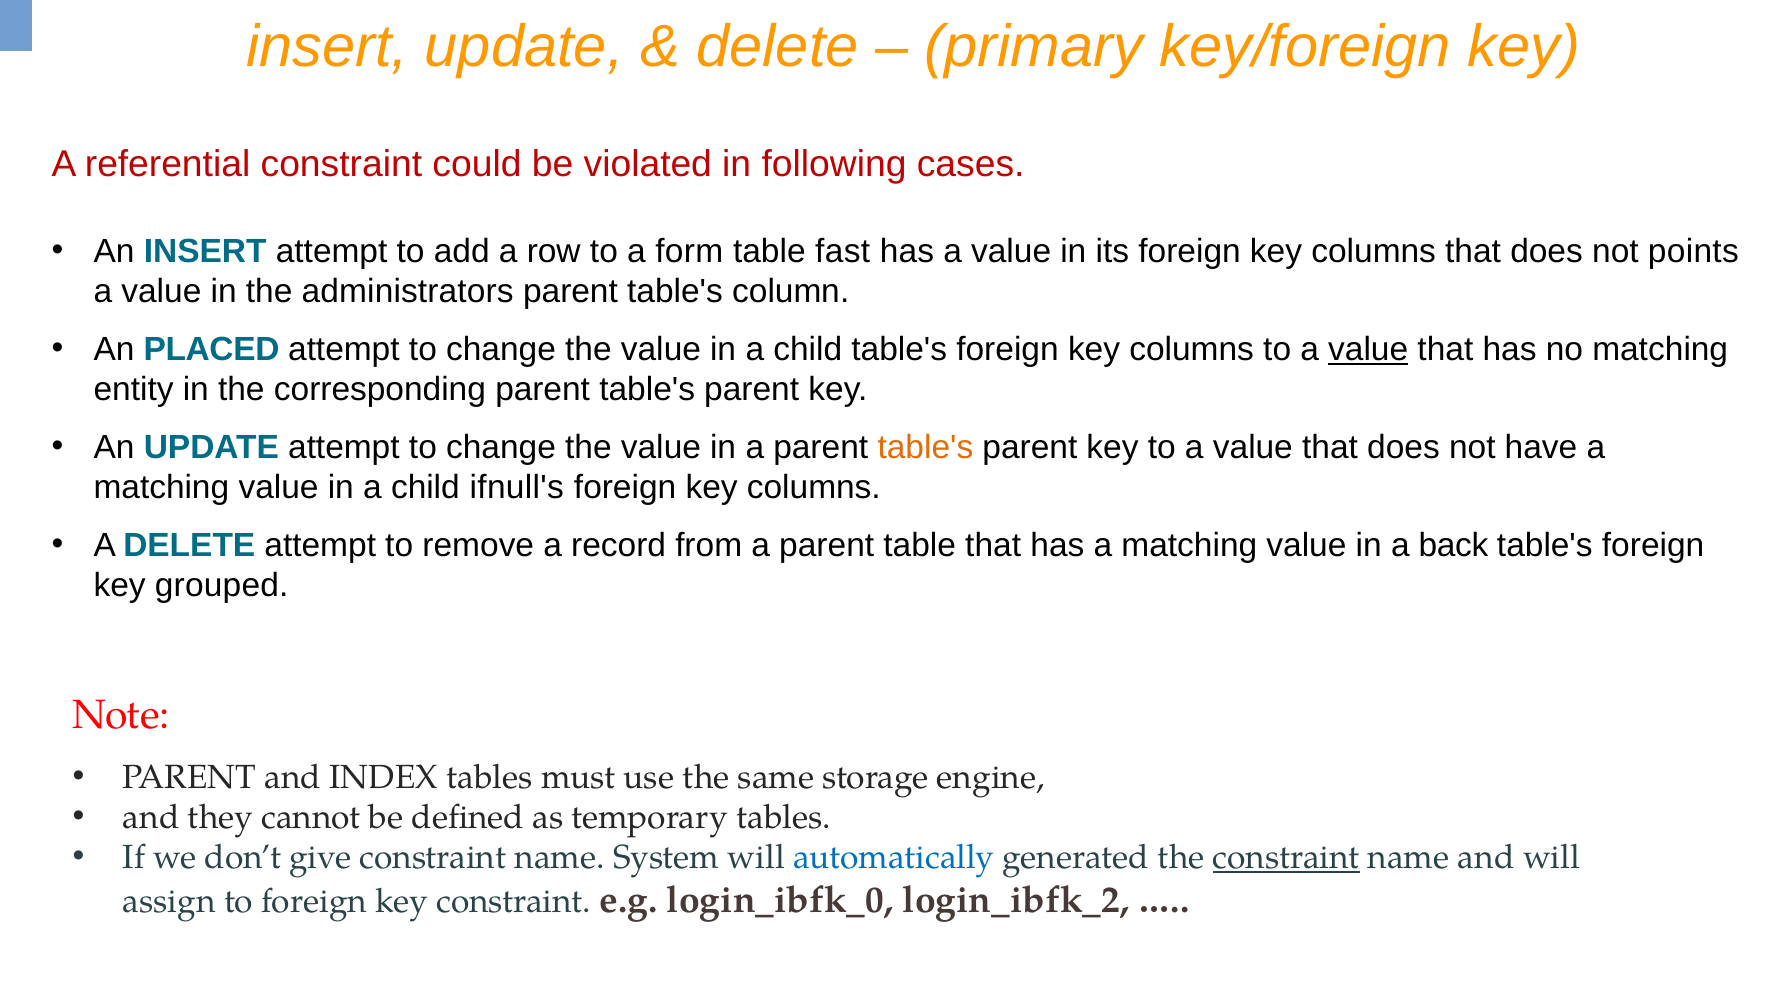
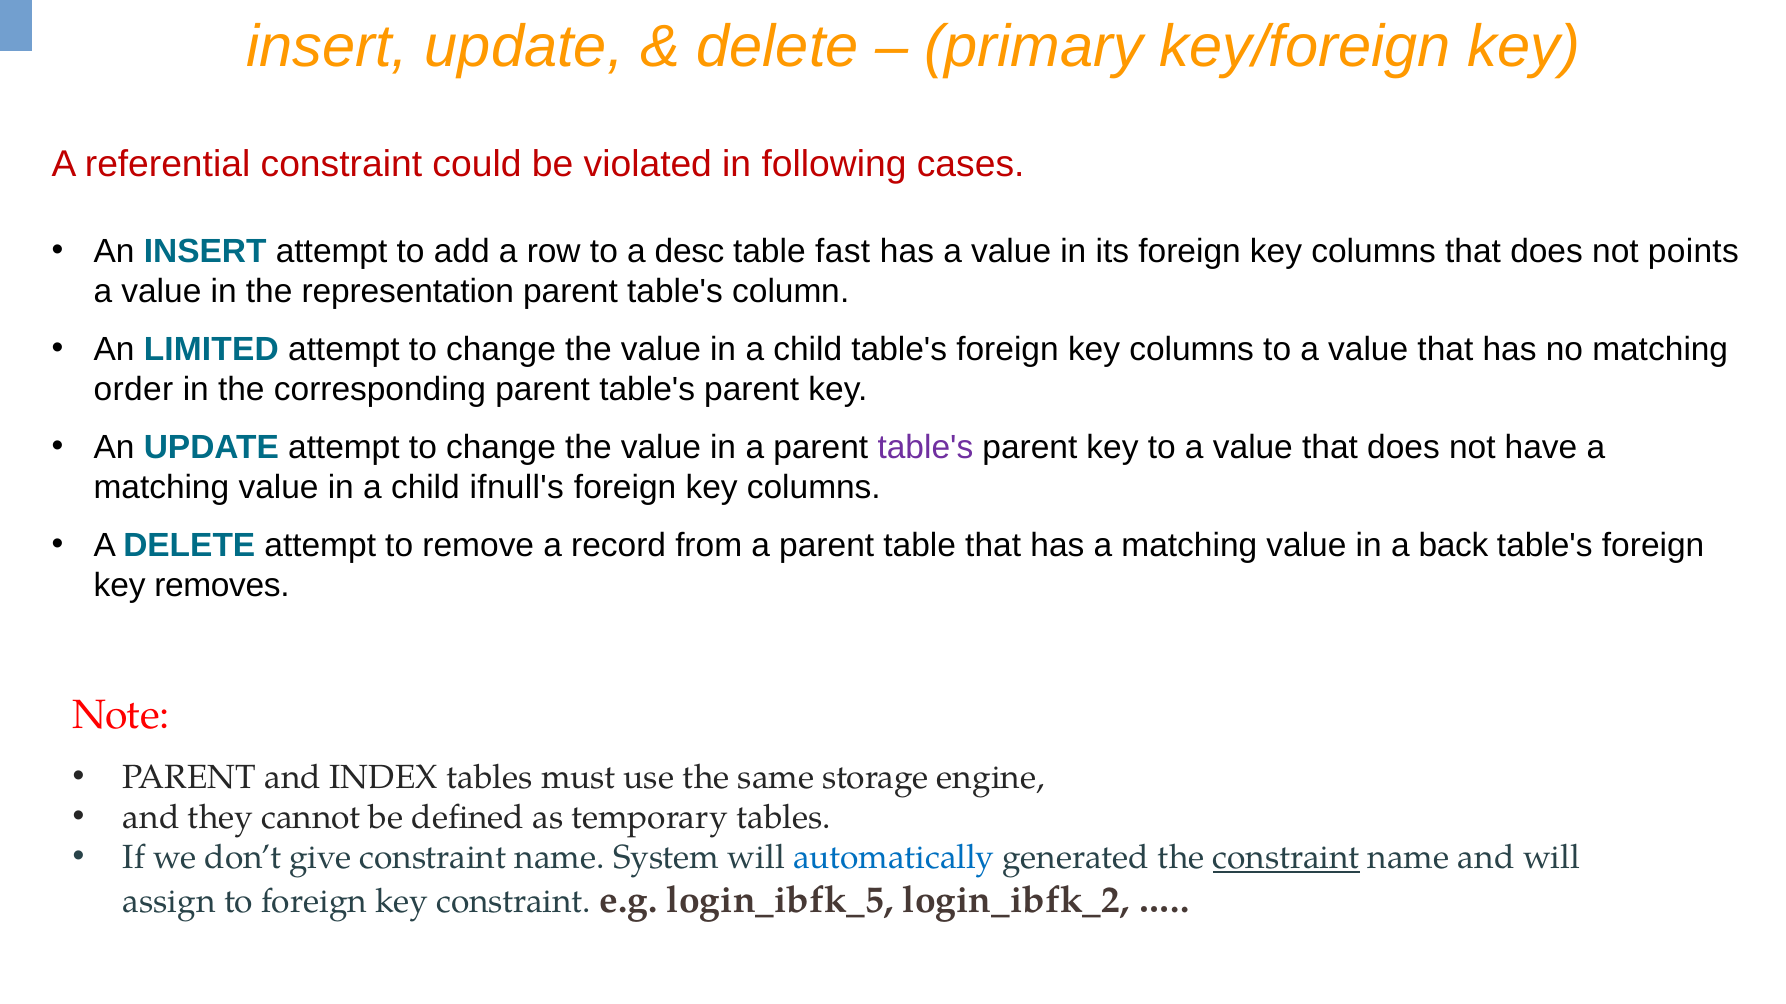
form: form -> desc
administrators: administrators -> representation
PLACED: PLACED -> LIMITED
value at (1368, 350) underline: present -> none
entity: entity -> order
table's at (925, 448) colour: orange -> purple
grouped: grouped -> removes
login_ibfk_0: login_ibfk_0 -> login_ibfk_5
